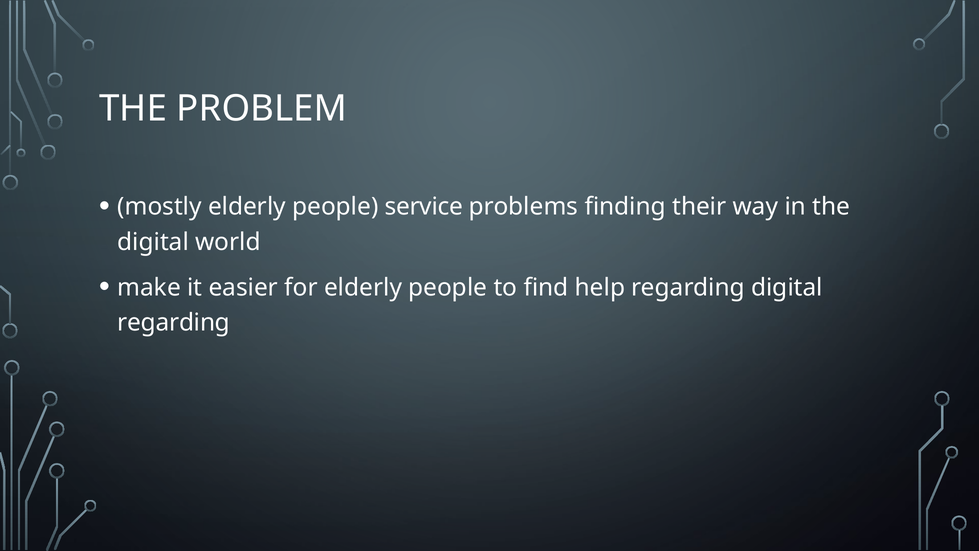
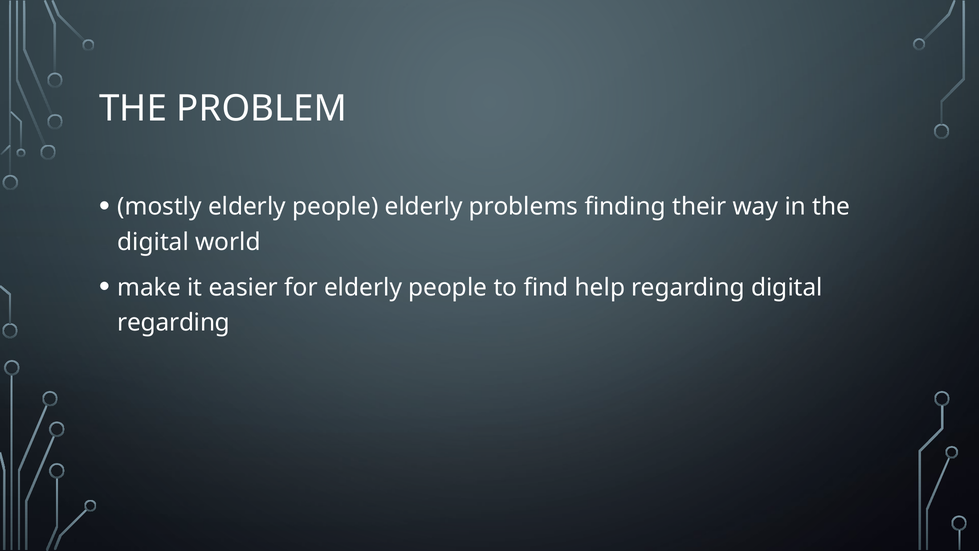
people service: service -> elderly
